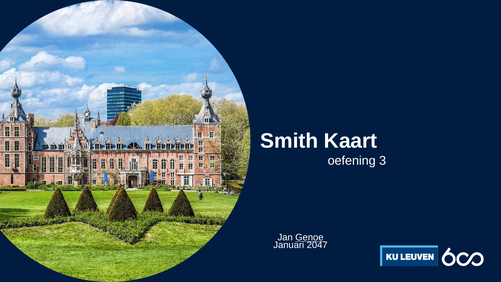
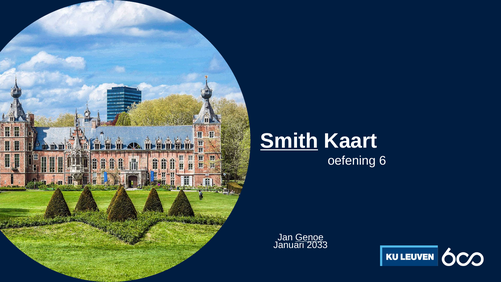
Smith underline: none -> present
3: 3 -> 6
2047: 2047 -> 2033
